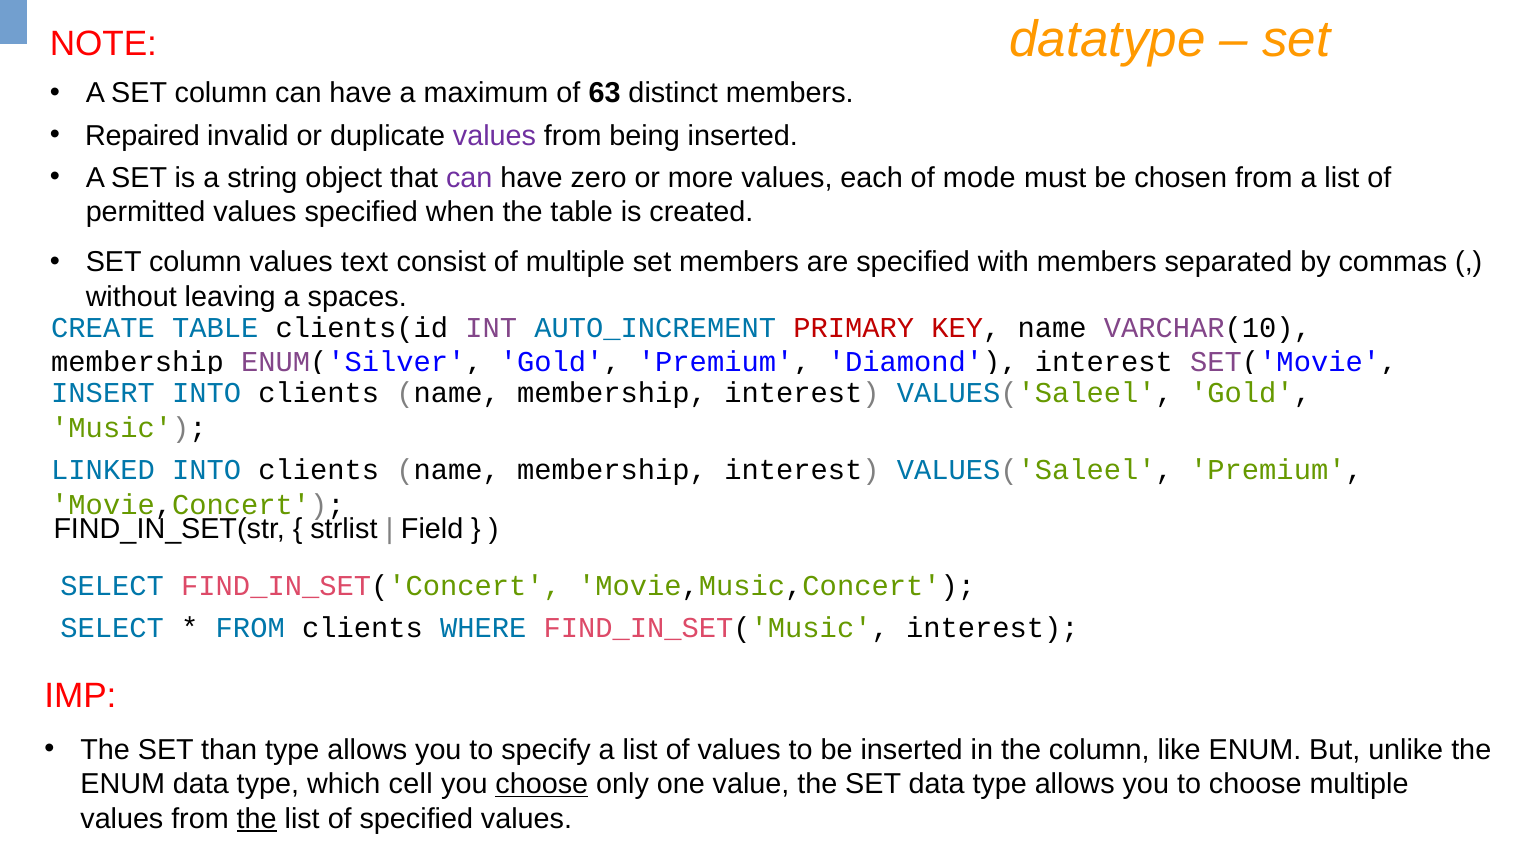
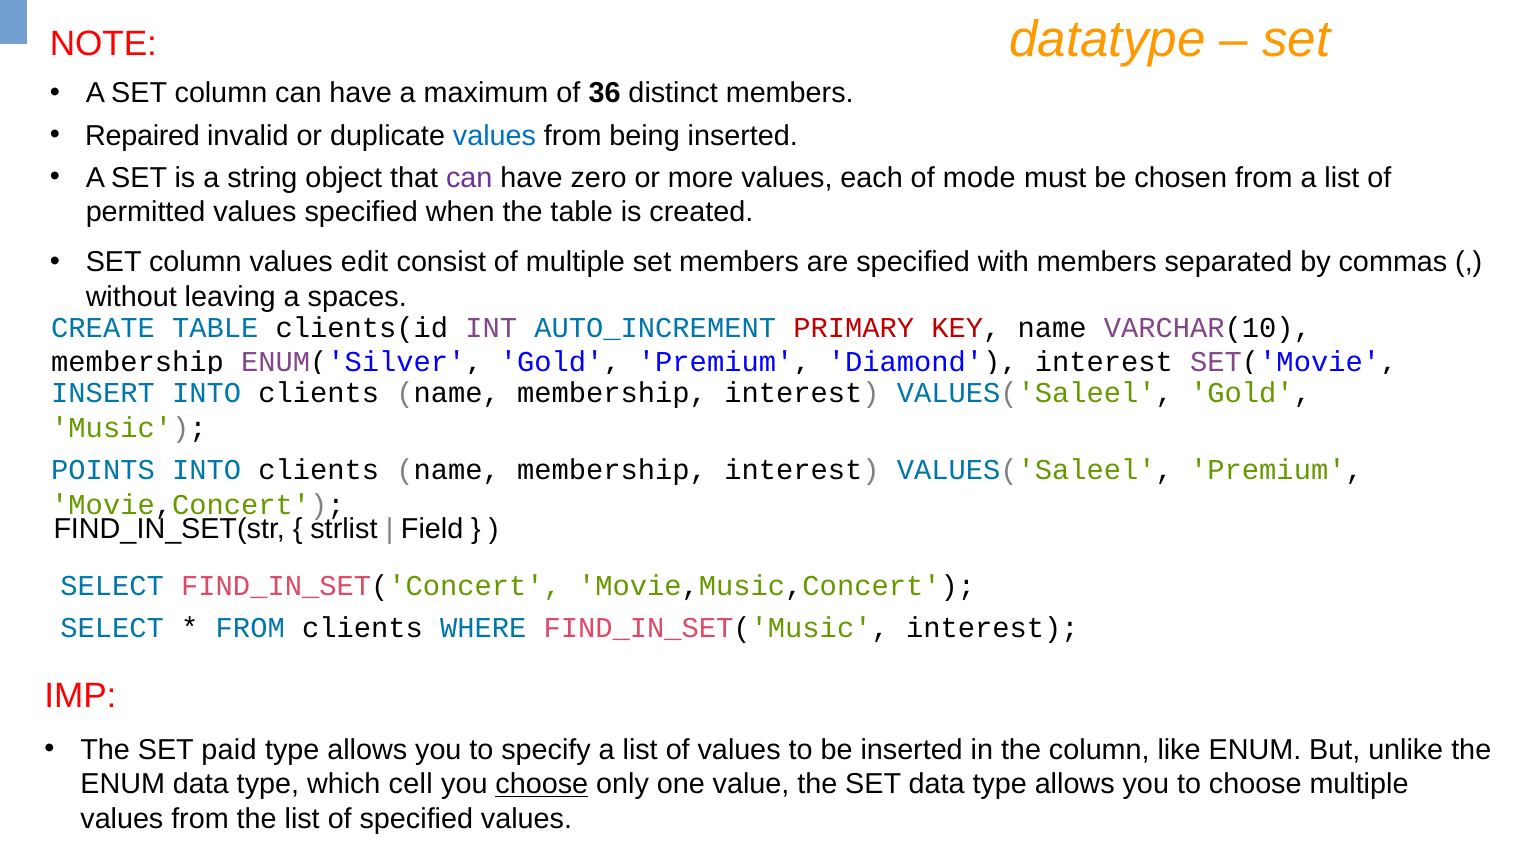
63: 63 -> 36
values at (495, 136) colour: purple -> blue
text: text -> edit
LINKED: LINKED -> POINTS
than: than -> paid
the at (257, 818) underline: present -> none
